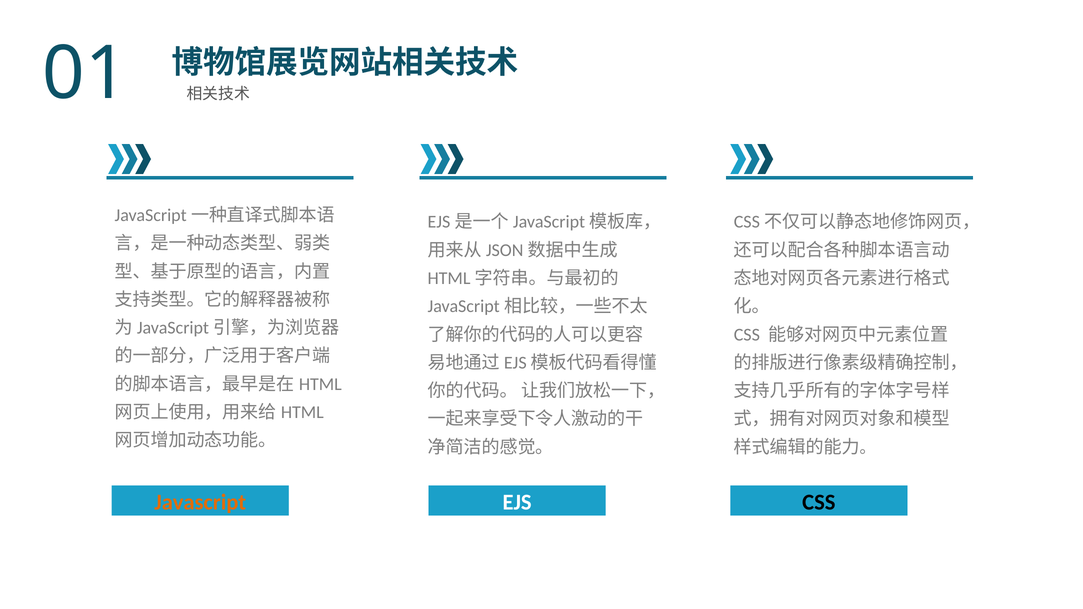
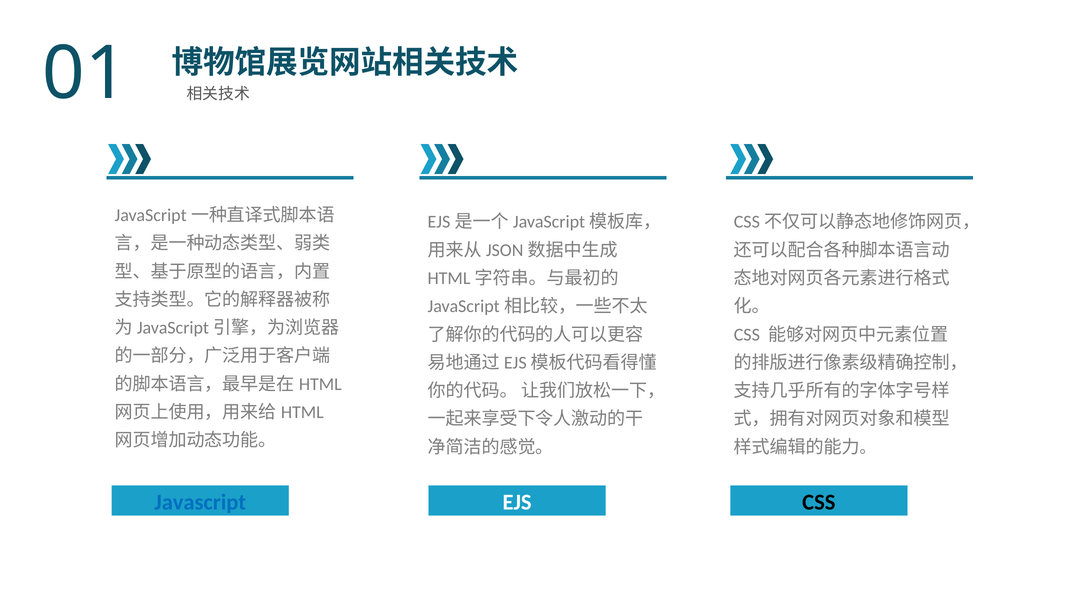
Javascript colour: orange -> blue
